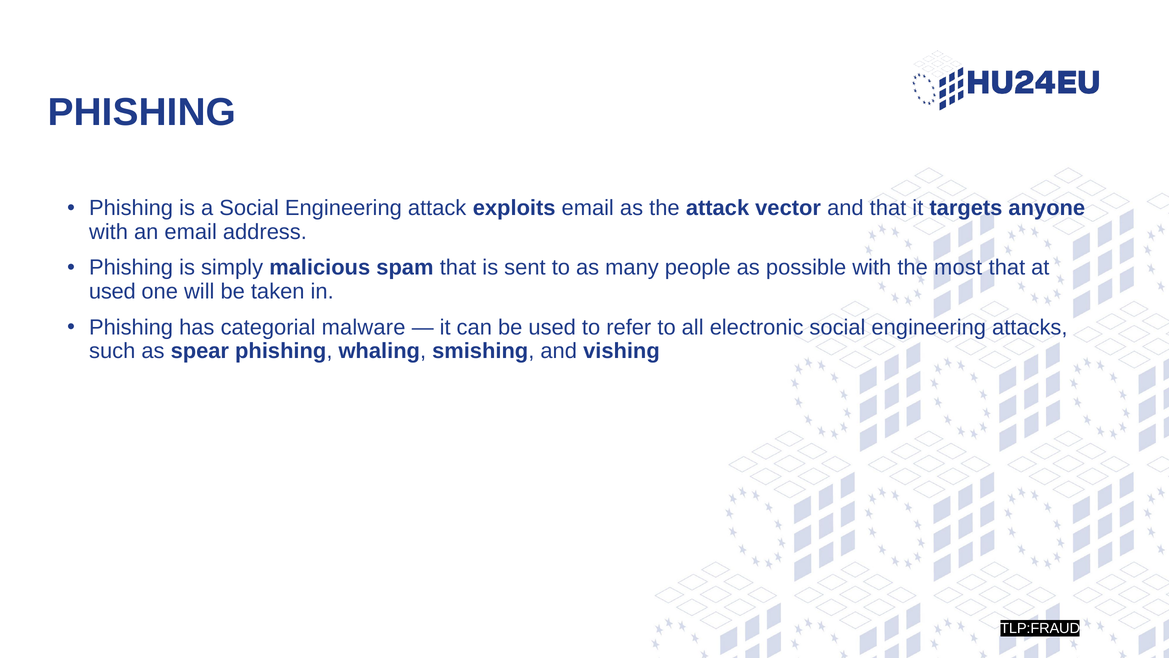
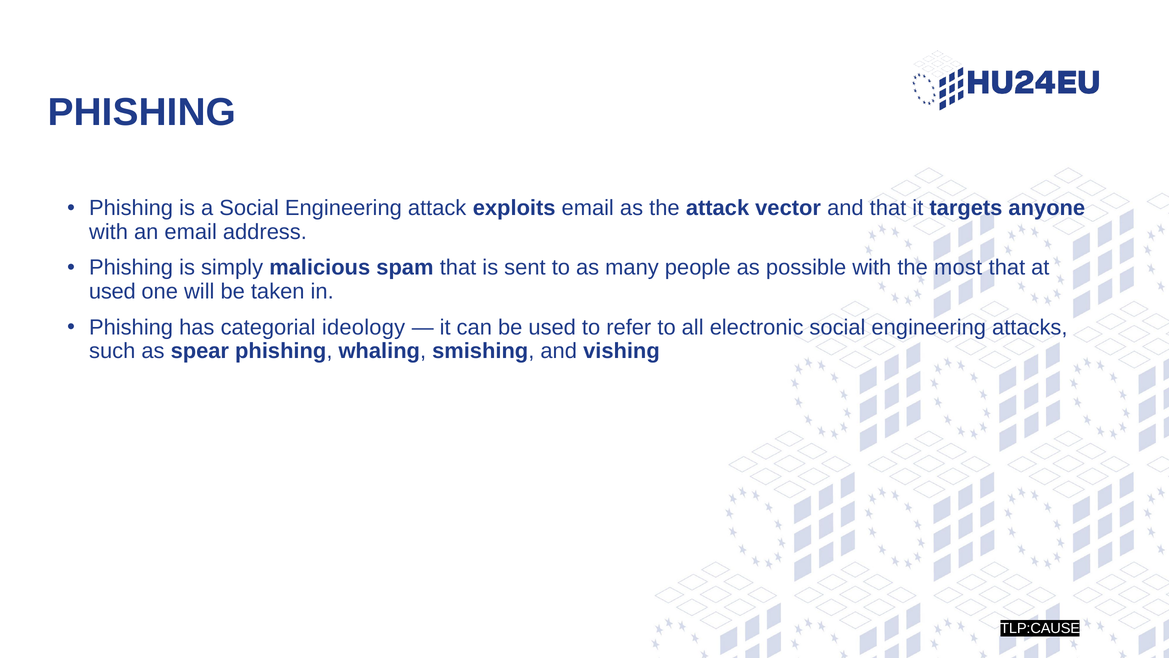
malware: malware -> ideology
TLP:FRAUD: TLP:FRAUD -> TLP:CAUSE
